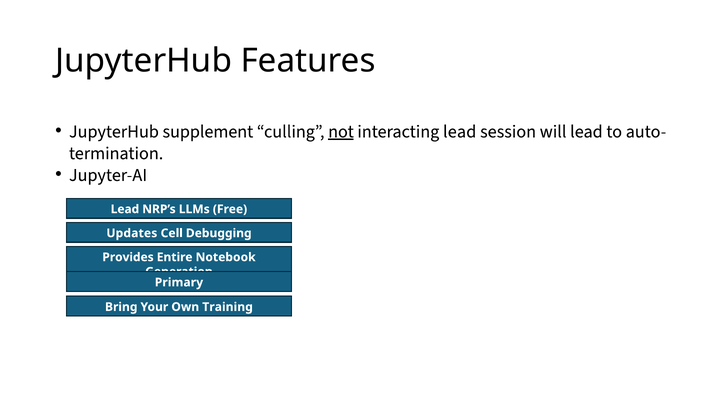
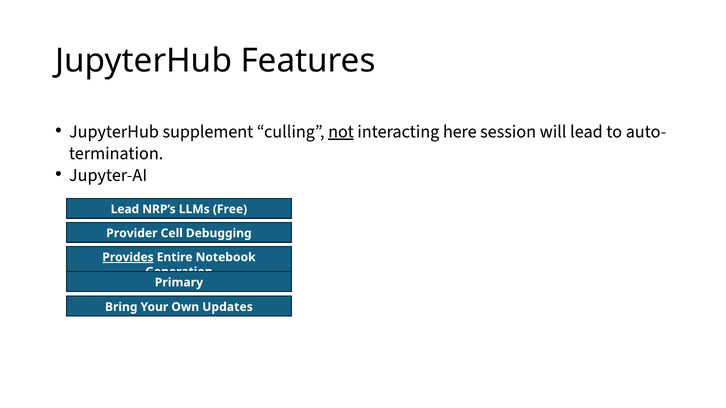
interacting lead: lead -> here
Updates: Updates -> Provider
Provides underline: none -> present
Training: Training -> Updates
